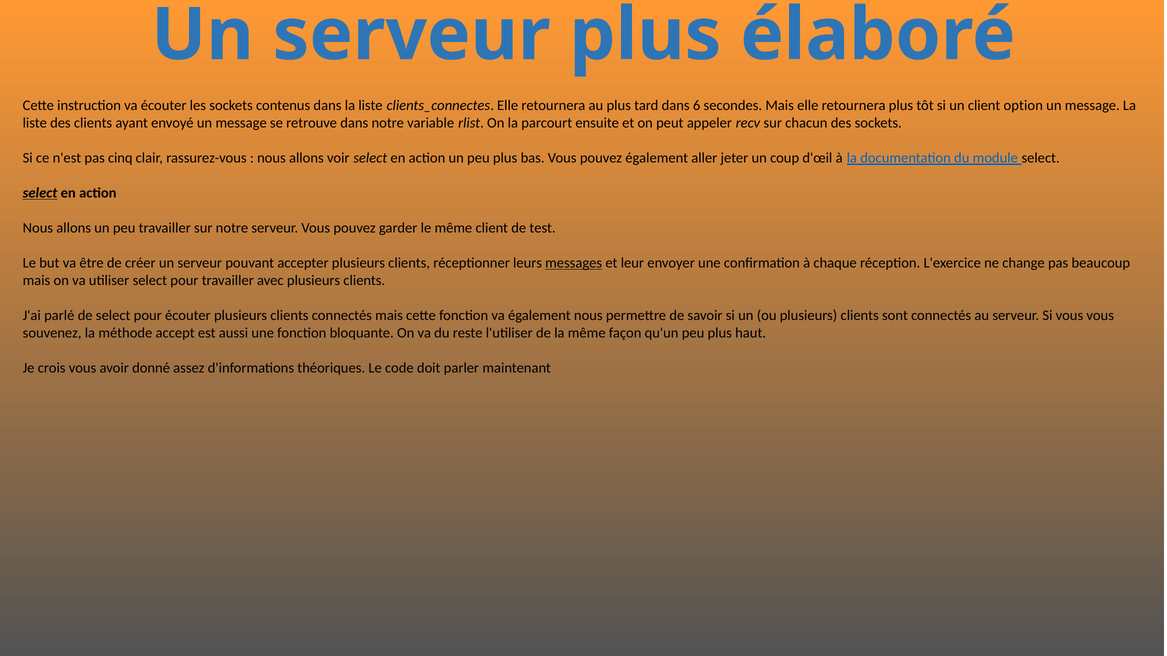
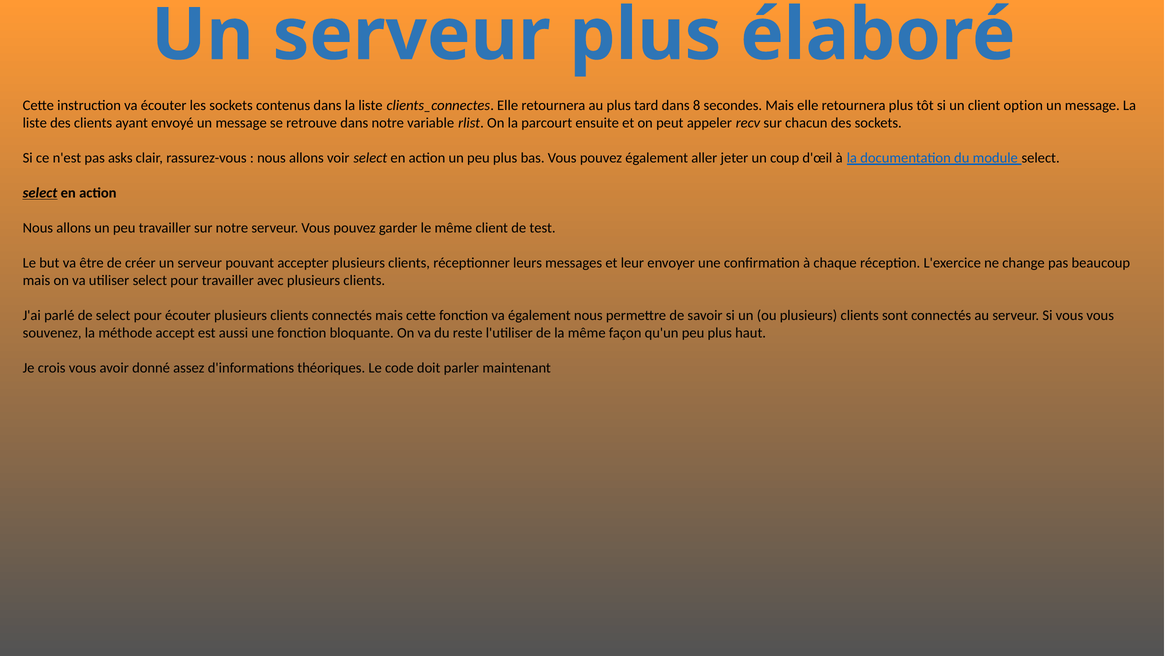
6: 6 -> 8
cinq: cinq -> asks
messages underline: present -> none
